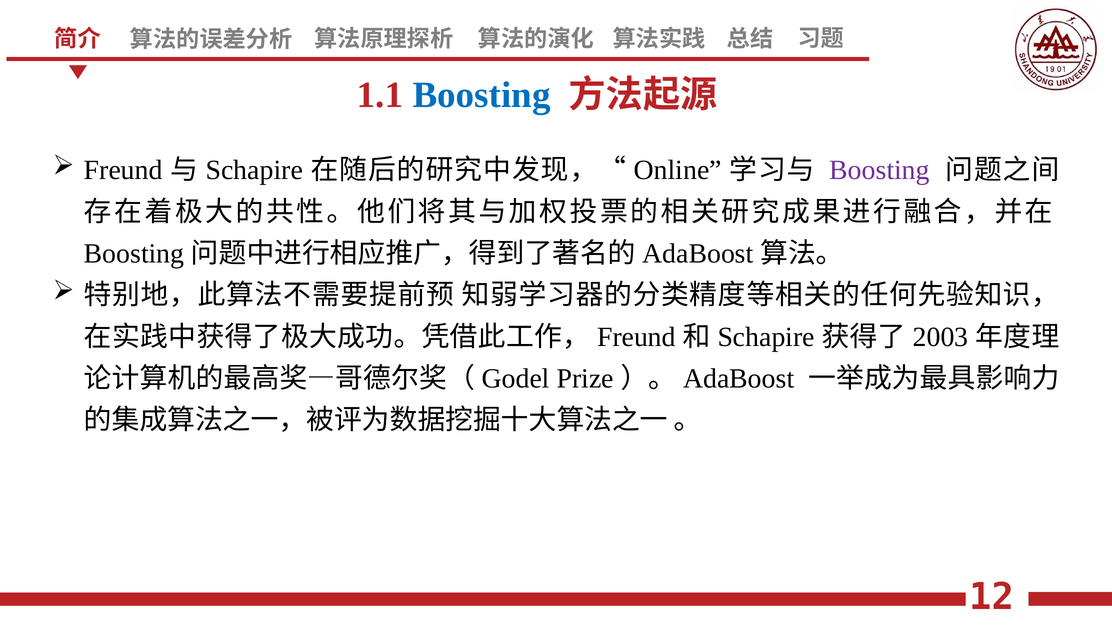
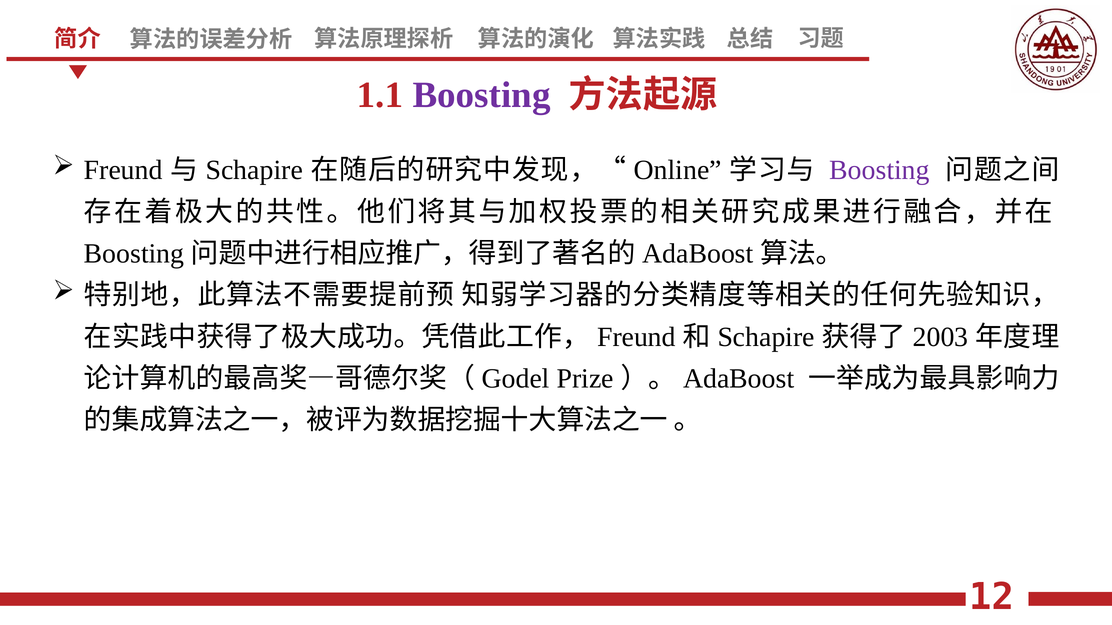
Boosting at (482, 95) colour: blue -> purple
